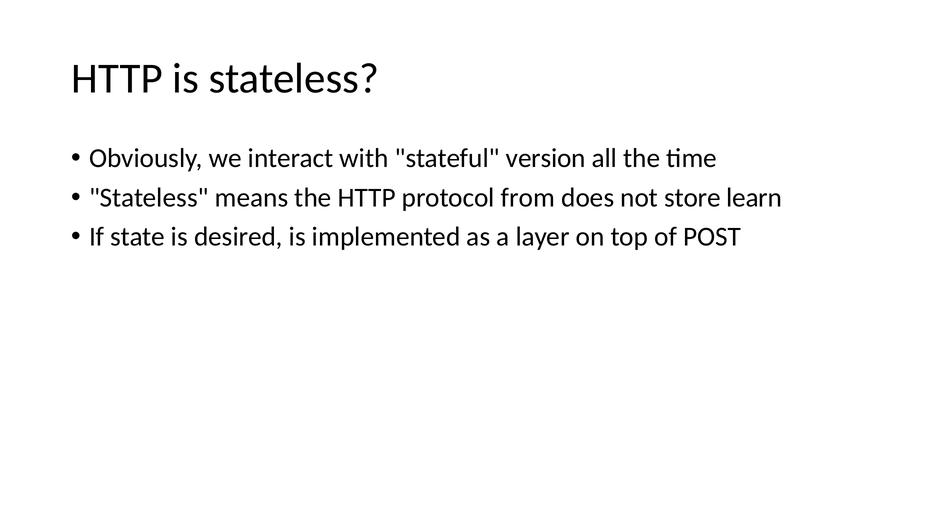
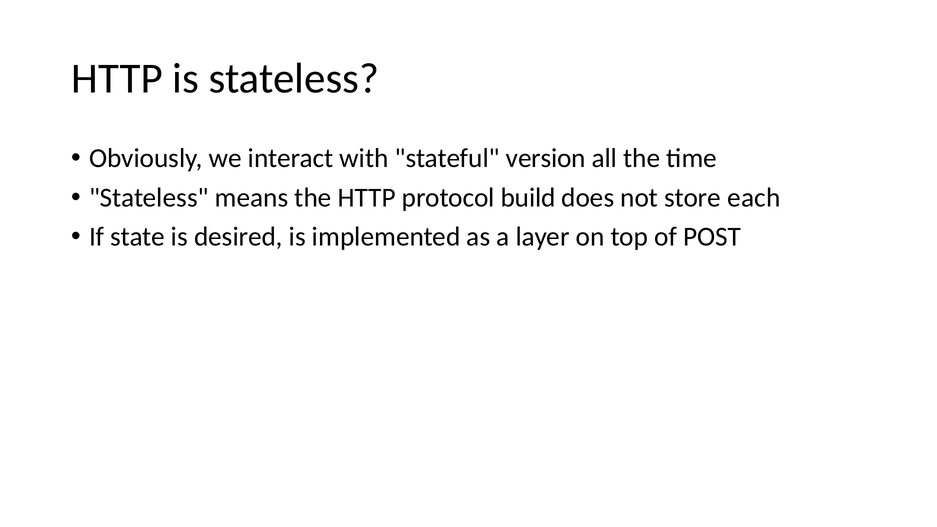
from: from -> build
learn: learn -> each
